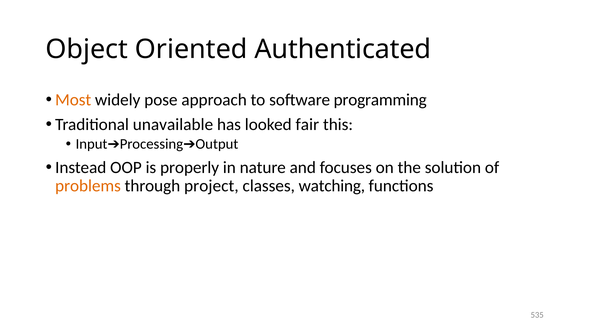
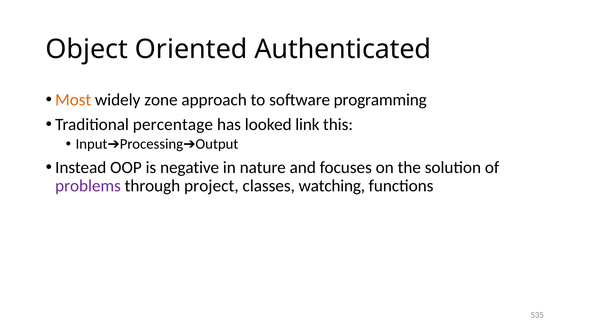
pose: pose -> zone
unavailable: unavailable -> percentage
fair: fair -> link
properly: properly -> negative
problems colour: orange -> purple
